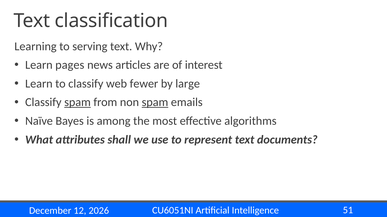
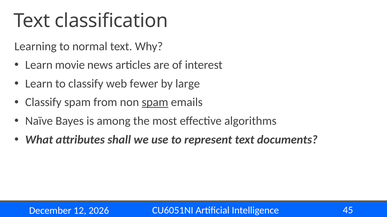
serving: serving -> normal
pages: pages -> movie
spam at (77, 103) underline: present -> none
51: 51 -> 45
